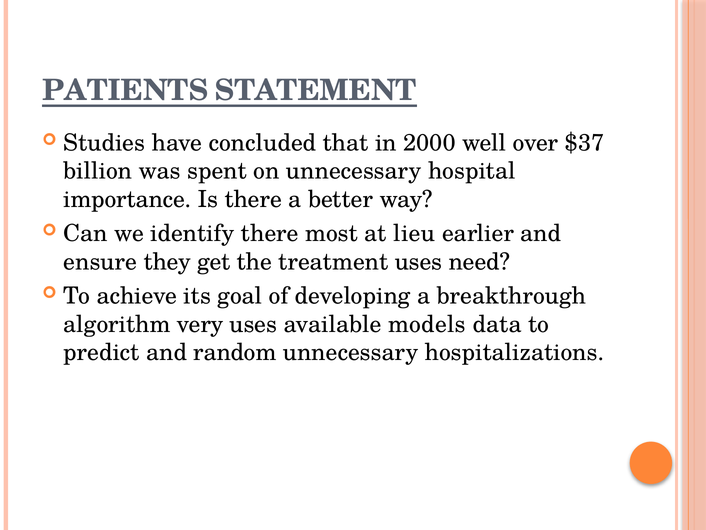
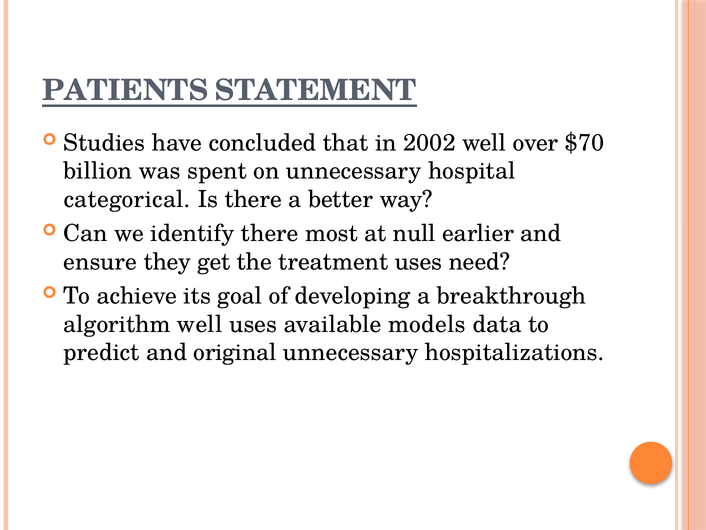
2000: 2000 -> 2002
$37: $37 -> $70
importance: importance -> categorical
lieu: lieu -> null
algorithm very: very -> well
random: random -> original
